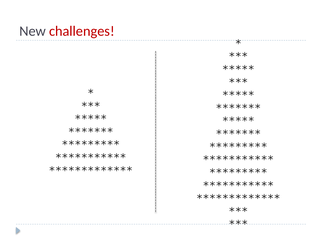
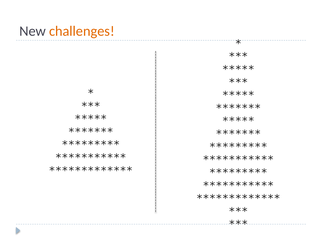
challenges colour: red -> orange
